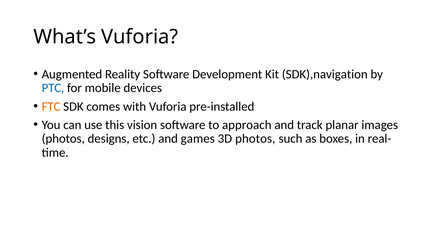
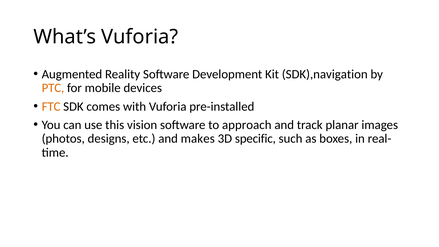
PTC colour: blue -> orange
games: games -> makes
3D photos: photos -> specific
